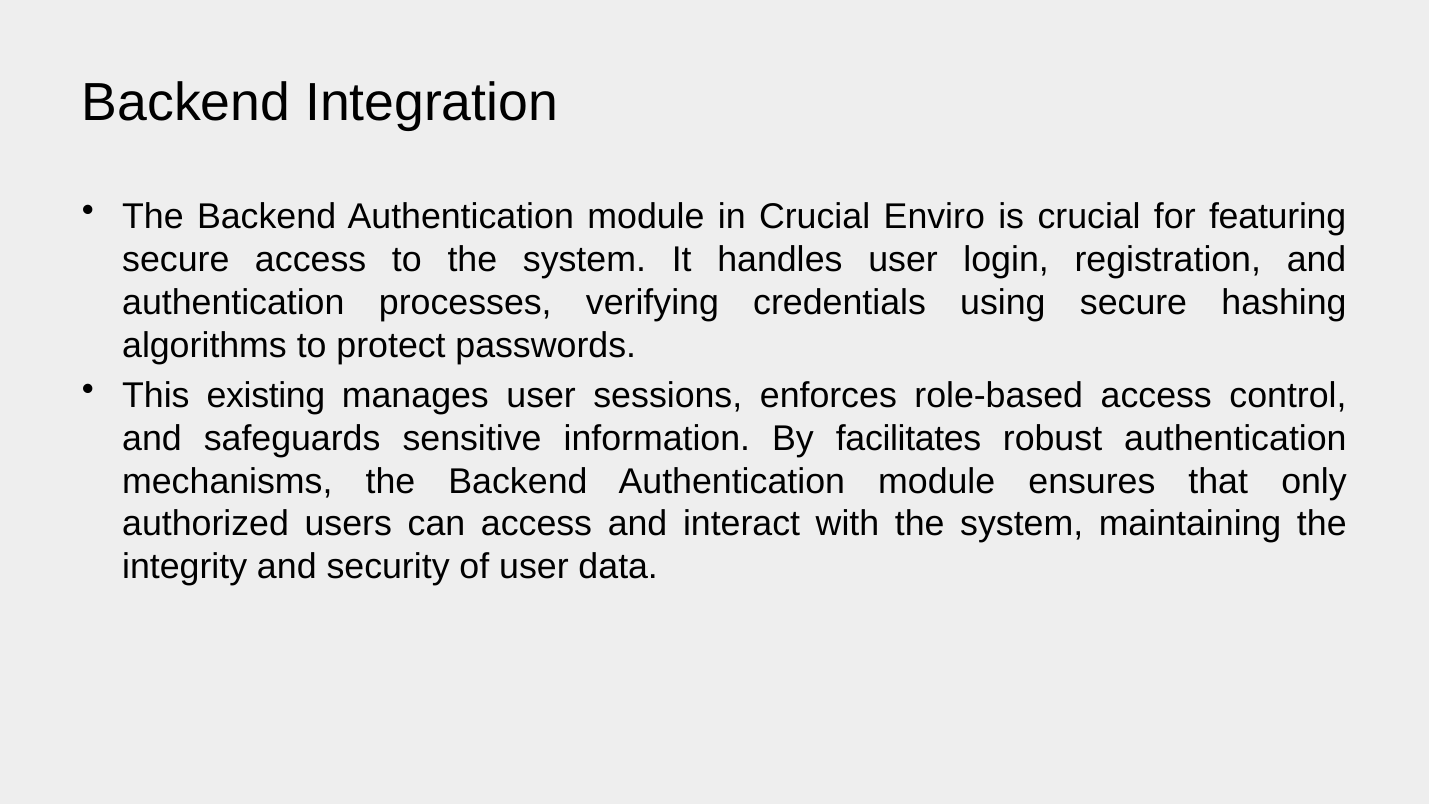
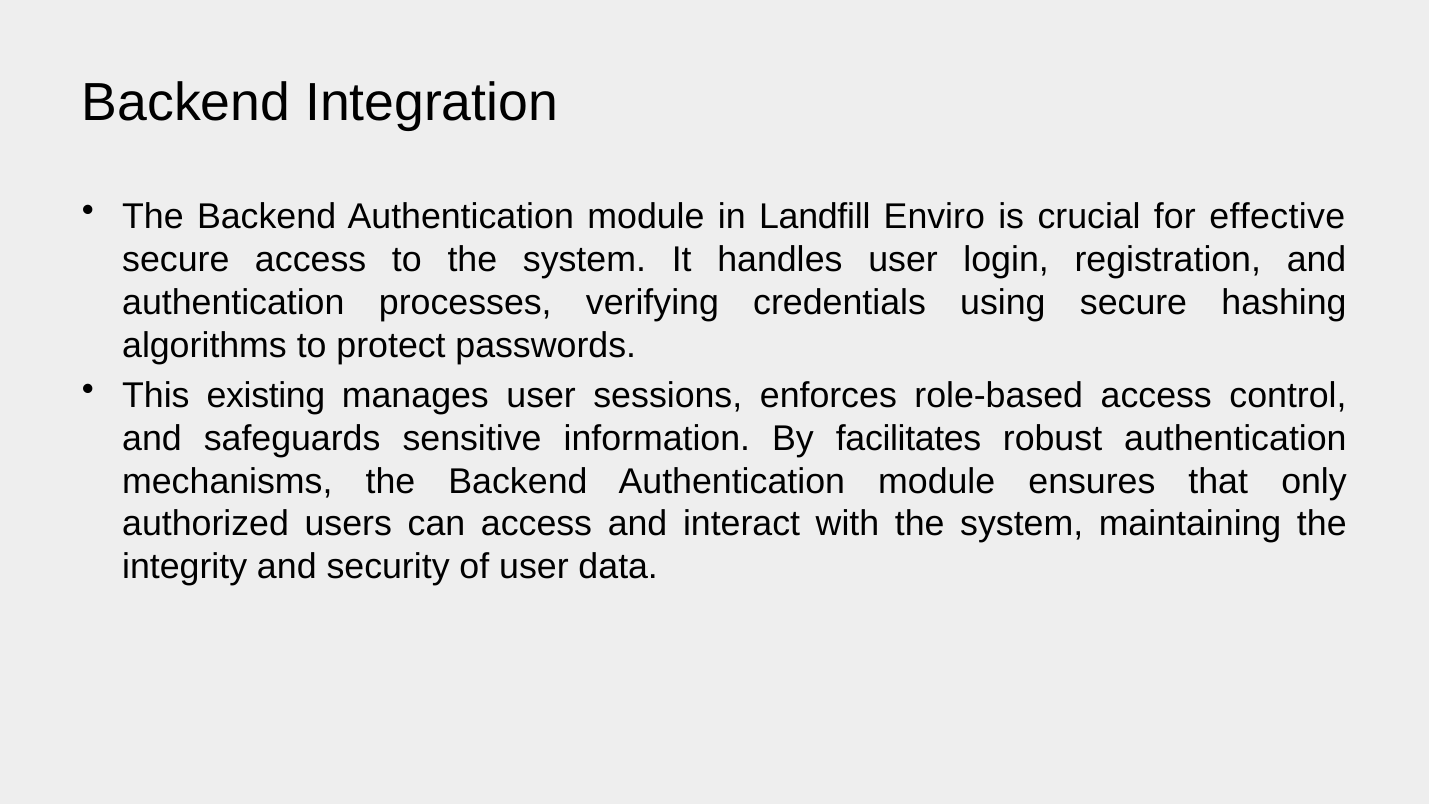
in Crucial: Crucial -> Landfill
featuring: featuring -> effective
